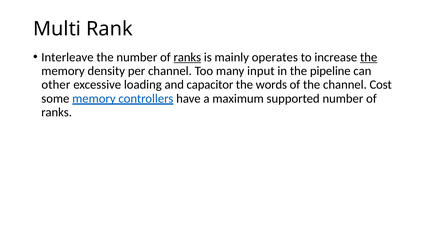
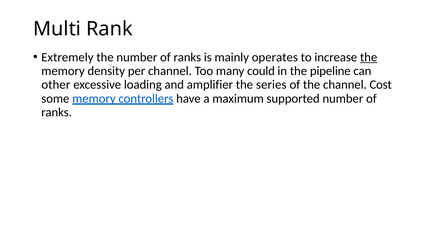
Interleave: Interleave -> Extremely
ranks at (187, 57) underline: present -> none
input: input -> could
capacitor: capacitor -> amplifier
words: words -> series
